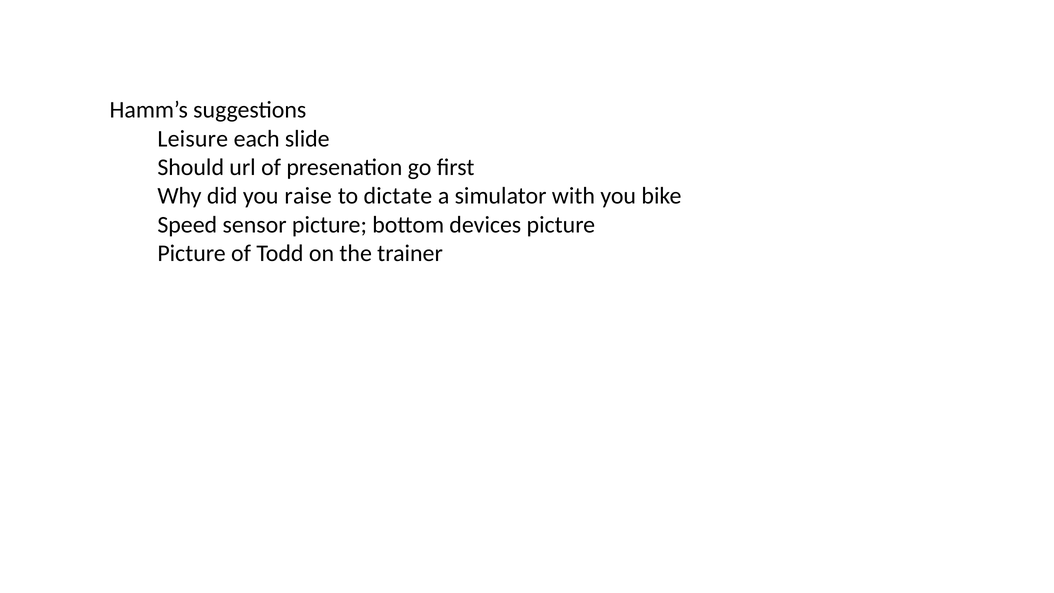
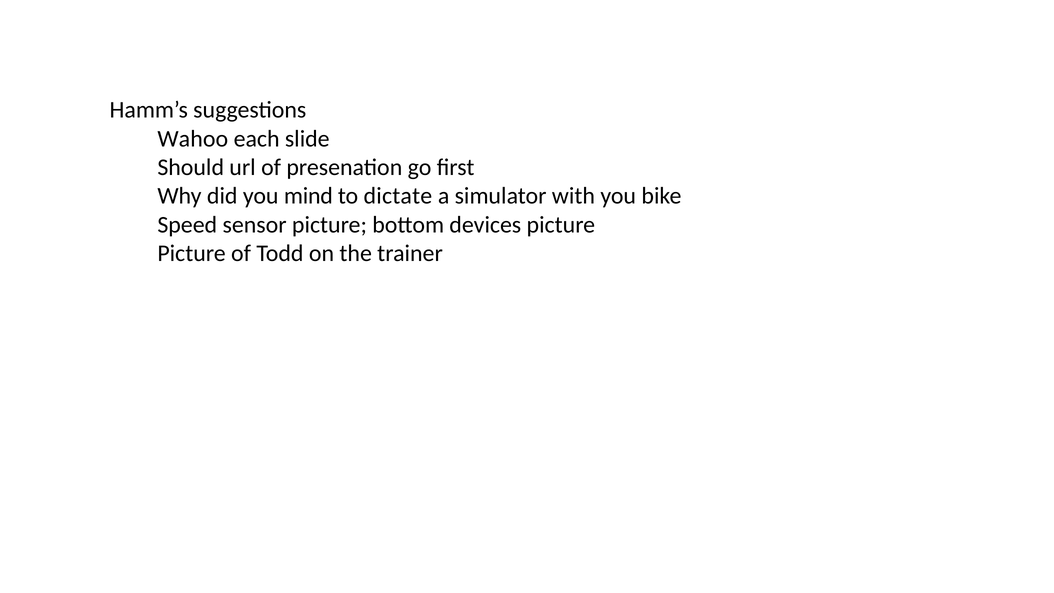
Leisure: Leisure -> Wahoo
raise: raise -> mind
